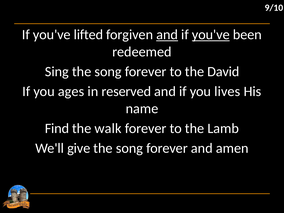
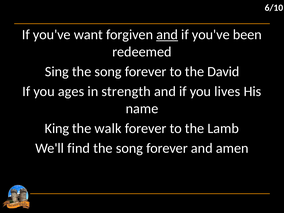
9/10: 9/10 -> 6/10
lifted: lifted -> want
you've at (211, 35) underline: present -> none
reserved: reserved -> strength
Find: Find -> King
give: give -> find
